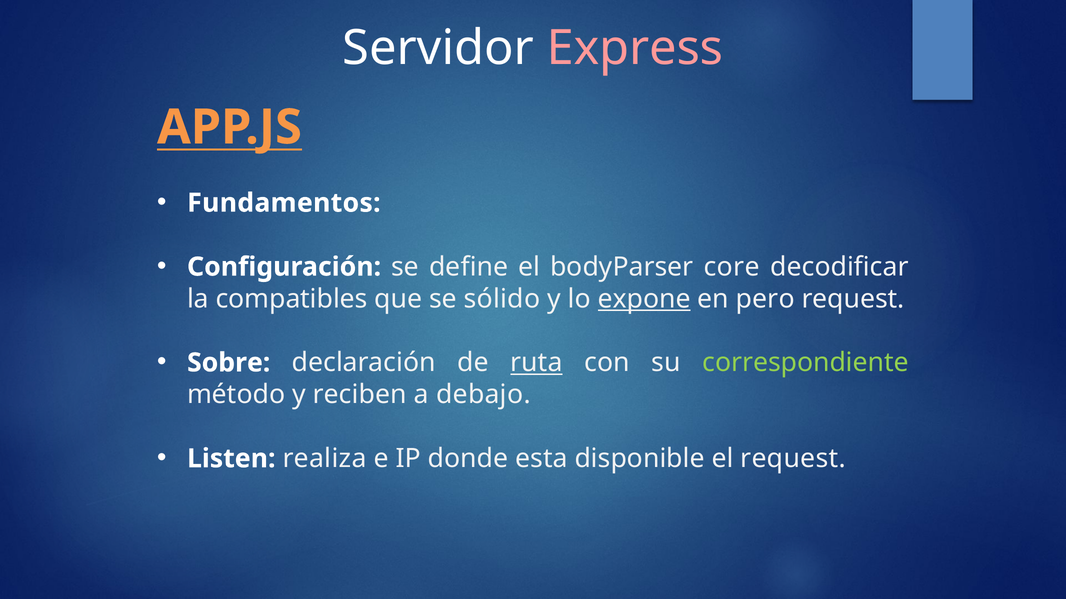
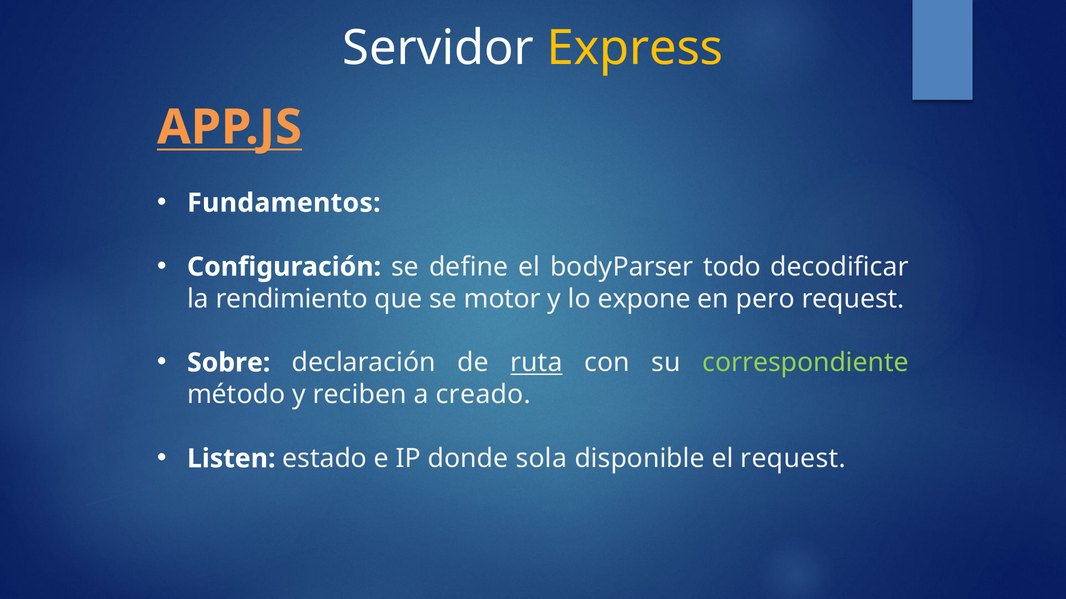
Express colour: pink -> yellow
core: core -> todo
compatibles: compatibles -> rendimiento
sólido: sólido -> motor
expone underline: present -> none
debajo: debajo -> creado
realiza: realiza -> estado
esta: esta -> sola
